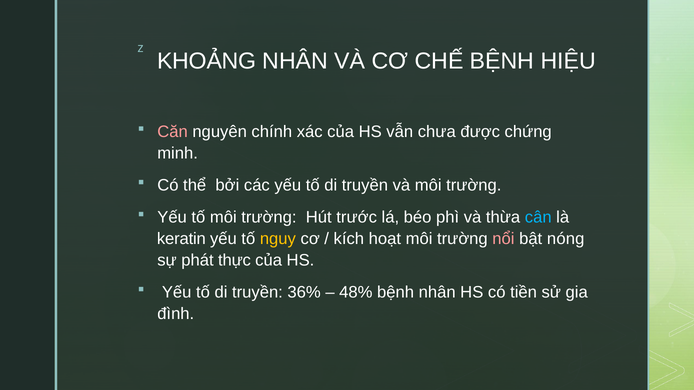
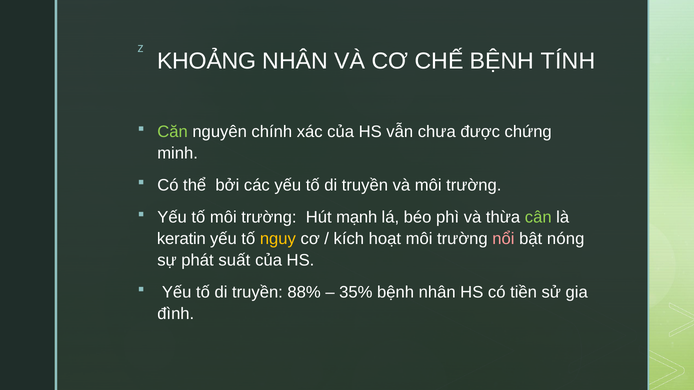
HIỆU: HIỆU -> TÍNH
Căn colour: pink -> light green
trước: trước -> mạnh
cân colour: light blue -> light green
thực: thực -> suất
36%: 36% -> 88%
48%: 48% -> 35%
